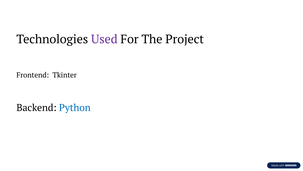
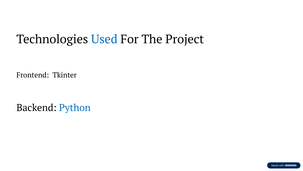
Used colour: purple -> blue
